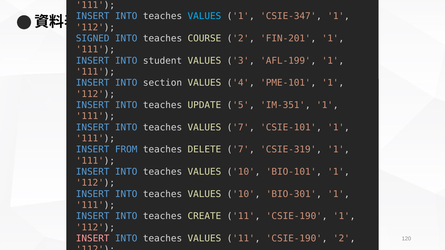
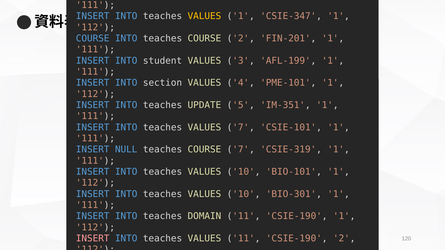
VALUES at (204, 16) colour: light blue -> yellow
SIGNED at (93, 38): SIGNED -> COURSE
FROM: FROM -> NULL
DELETE at (204, 150): DELETE -> COURSE
CREATE: CREATE -> DOMAIN
